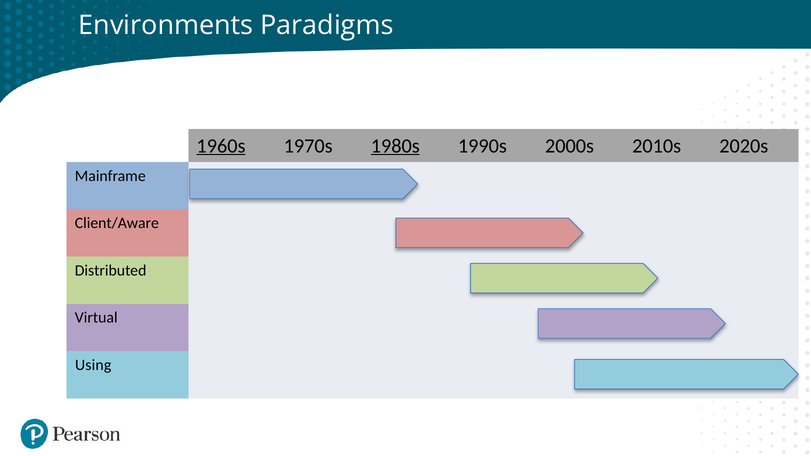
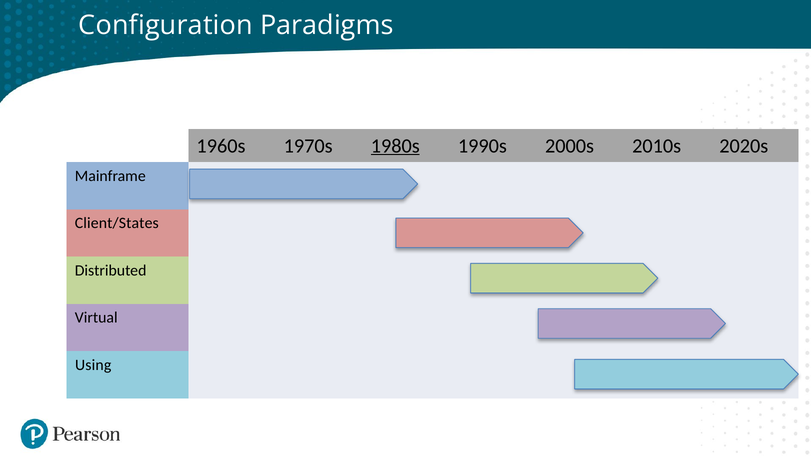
Environments: Environments -> Configuration
1960s underline: present -> none
Client/Aware: Client/Aware -> Client/States
